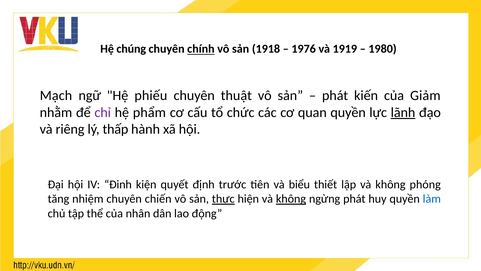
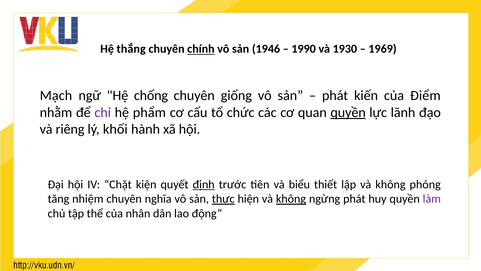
chúng: chúng -> thắng
1918: 1918 -> 1946
1976: 1976 -> 1990
1919: 1919 -> 1930
1980: 1980 -> 1969
phiếu: phiếu -> chống
thuật: thuật -> giống
Giảm: Giảm -> Điểm
quyền at (348, 112) underline: none -> present
lãnh underline: present -> none
thấp: thấp -> khối
Đinh: Đinh -> Chặt
định underline: none -> present
chiến: chiến -> nghĩa
làm colour: blue -> purple
